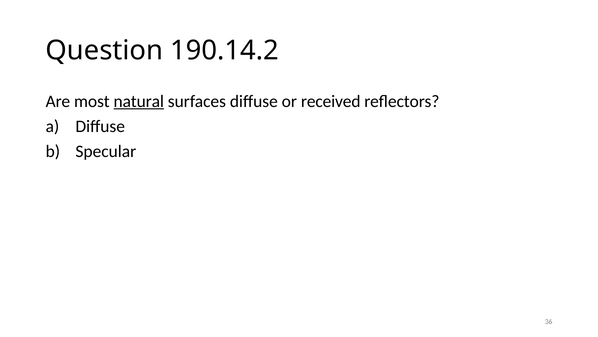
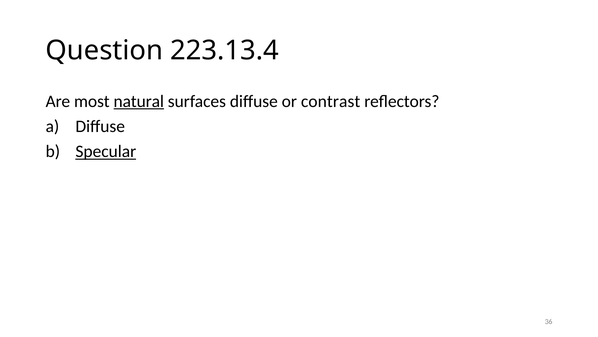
190.14.2: 190.14.2 -> 223.13.4
received: received -> contrast
Specular underline: none -> present
